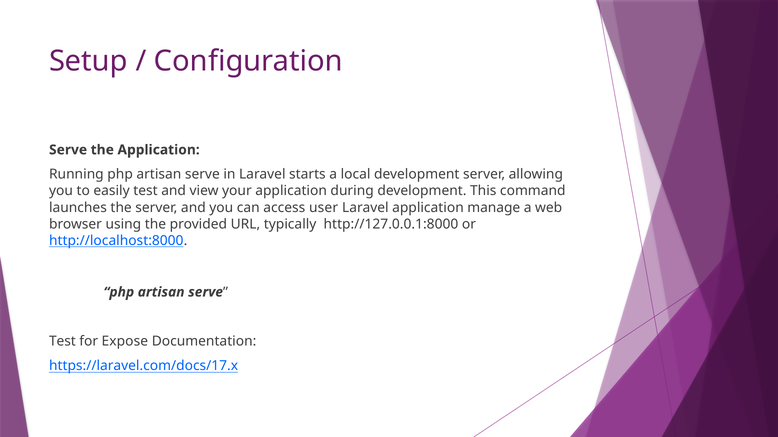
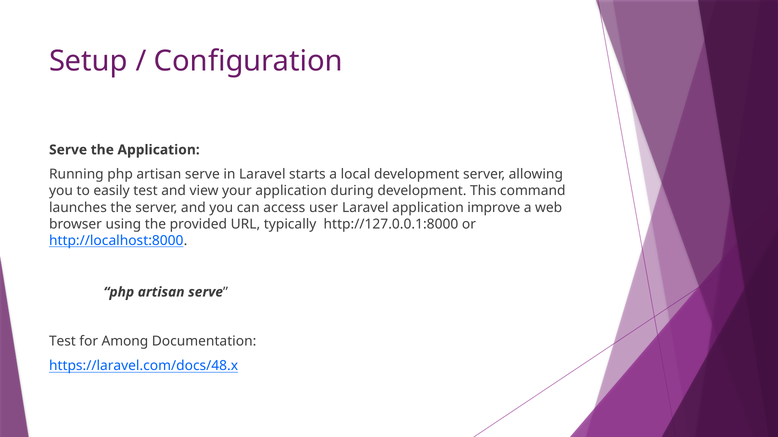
manage: manage -> improve
Expose: Expose -> Among
https://laravel.com/docs/17.x: https://laravel.com/docs/17.x -> https://laravel.com/docs/48.x
